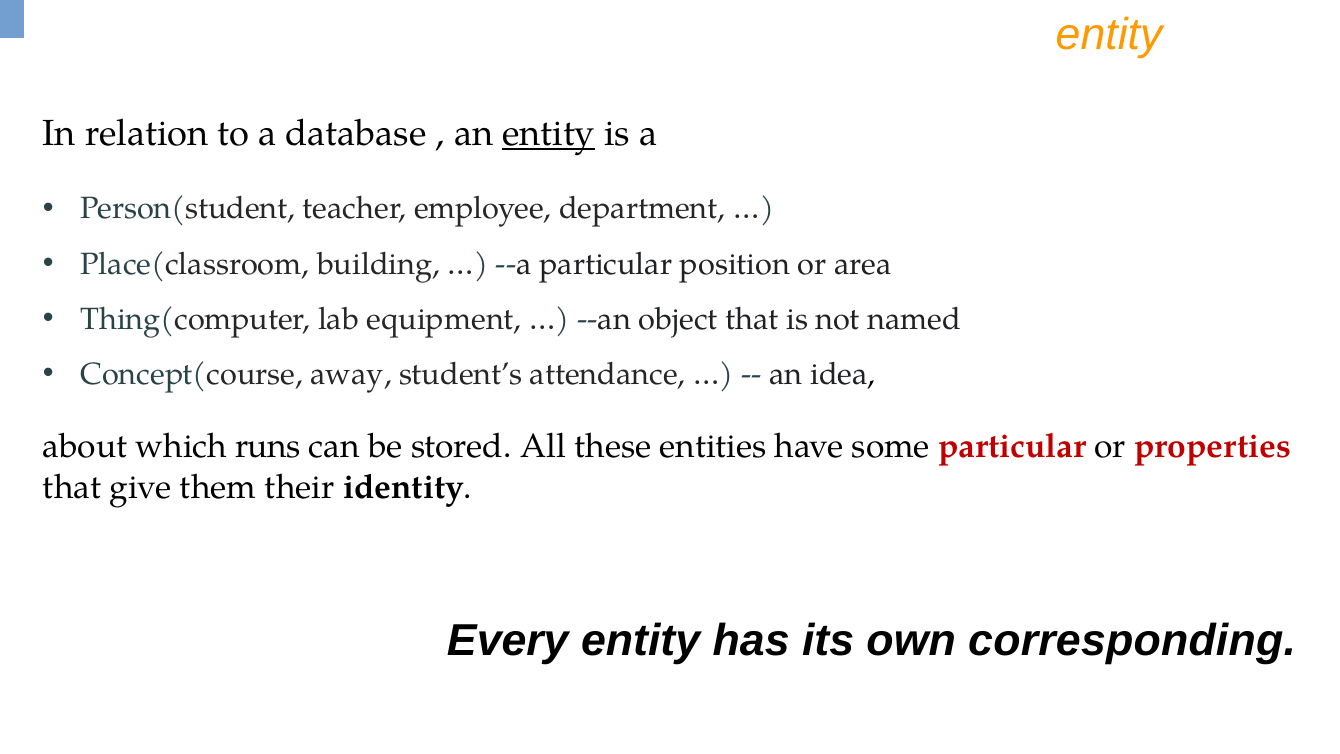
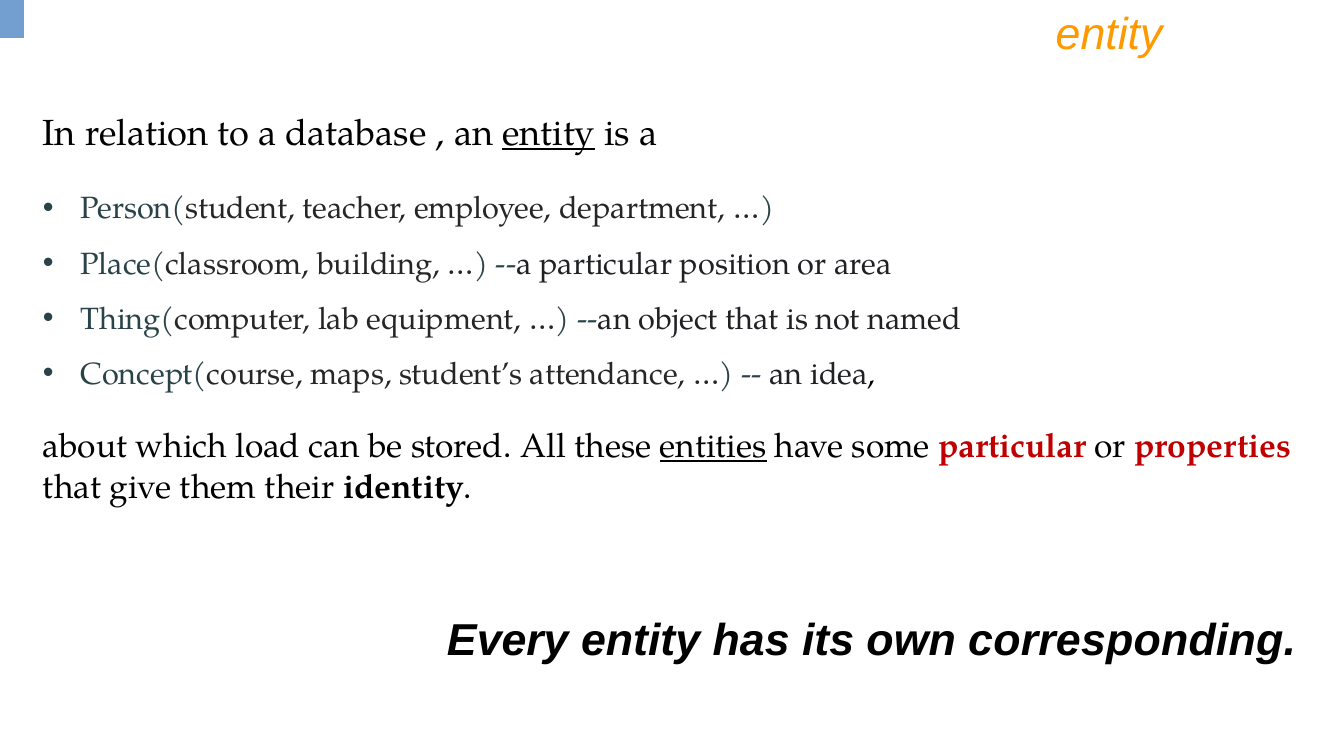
away: away -> maps
runs: runs -> load
entities underline: none -> present
